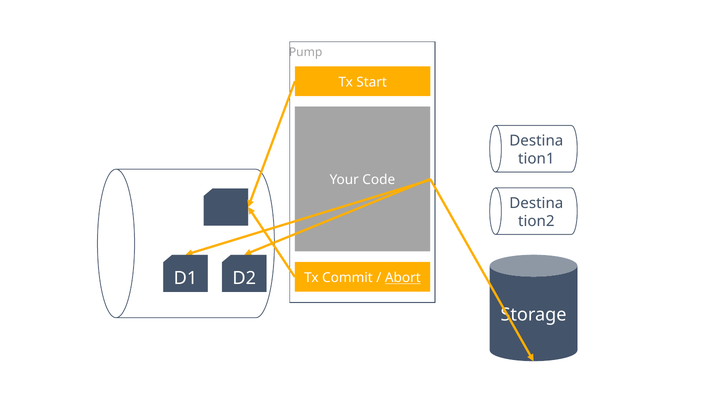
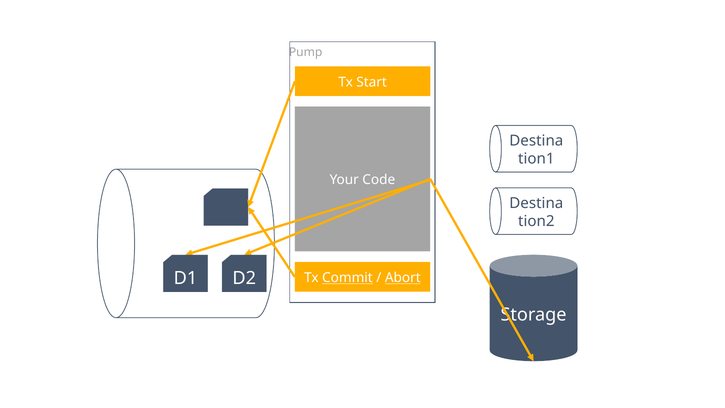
Commit underline: none -> present
